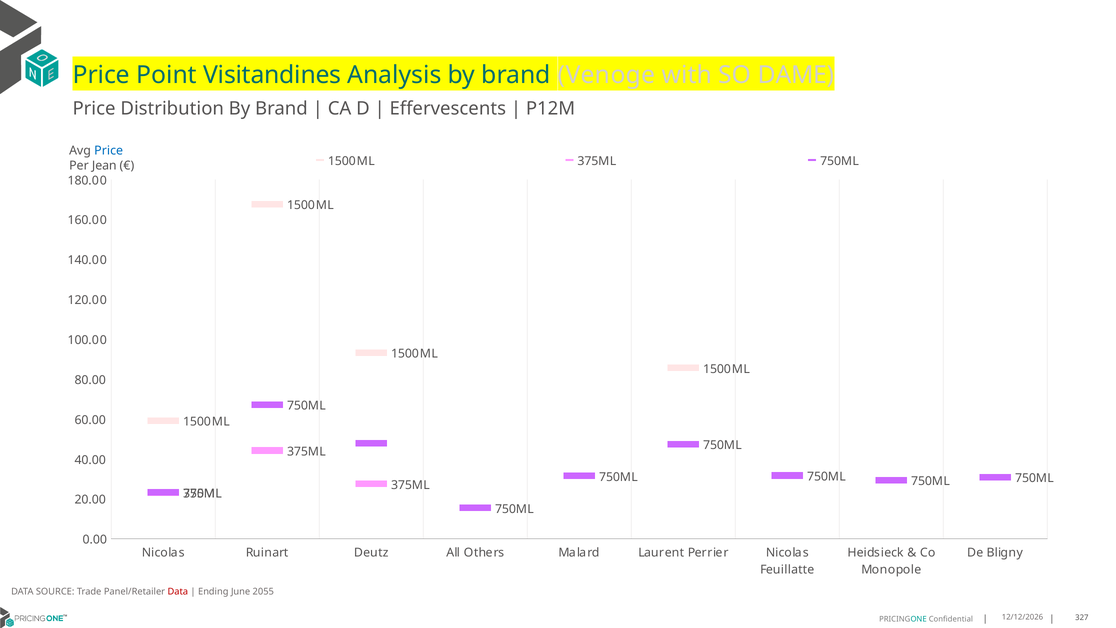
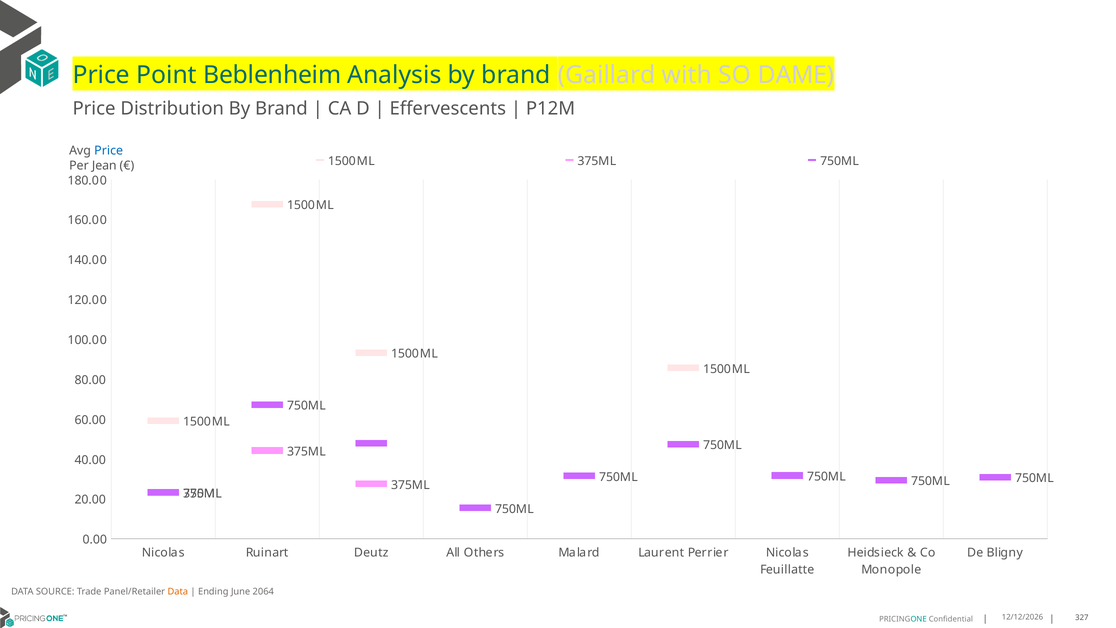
Visitandines: Visitandines -> Beblenheim
Venoge: Venoge -> Gaillard
Data at (178, 591) colour: red -> orange
2055: 2055 -> 2064
